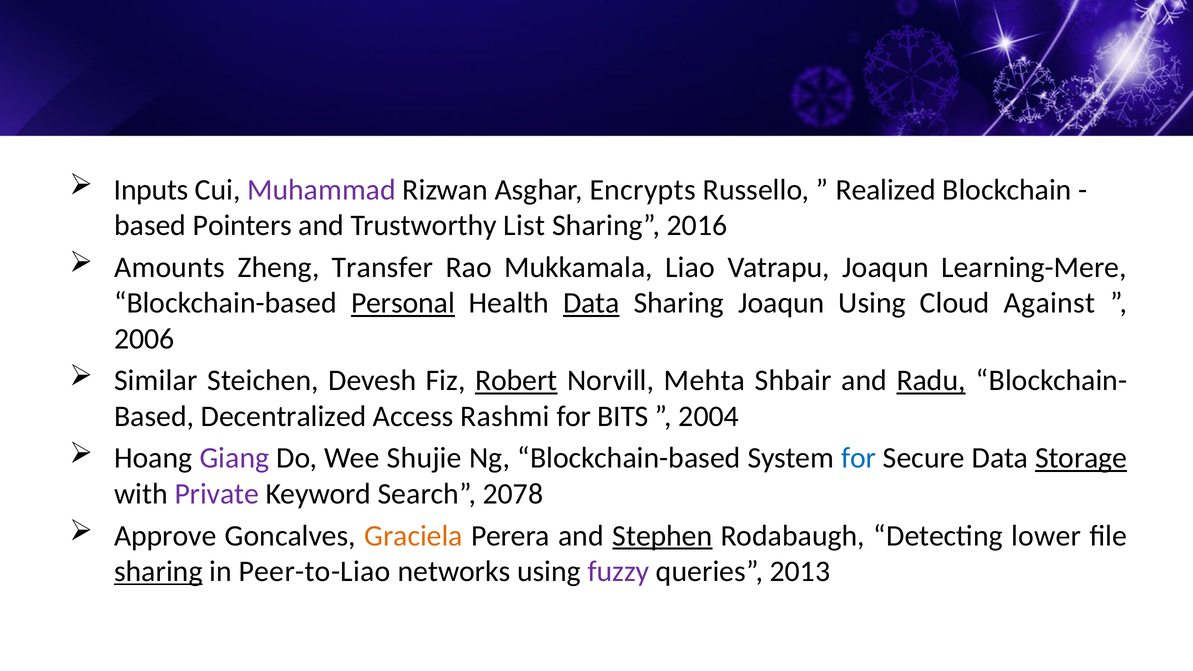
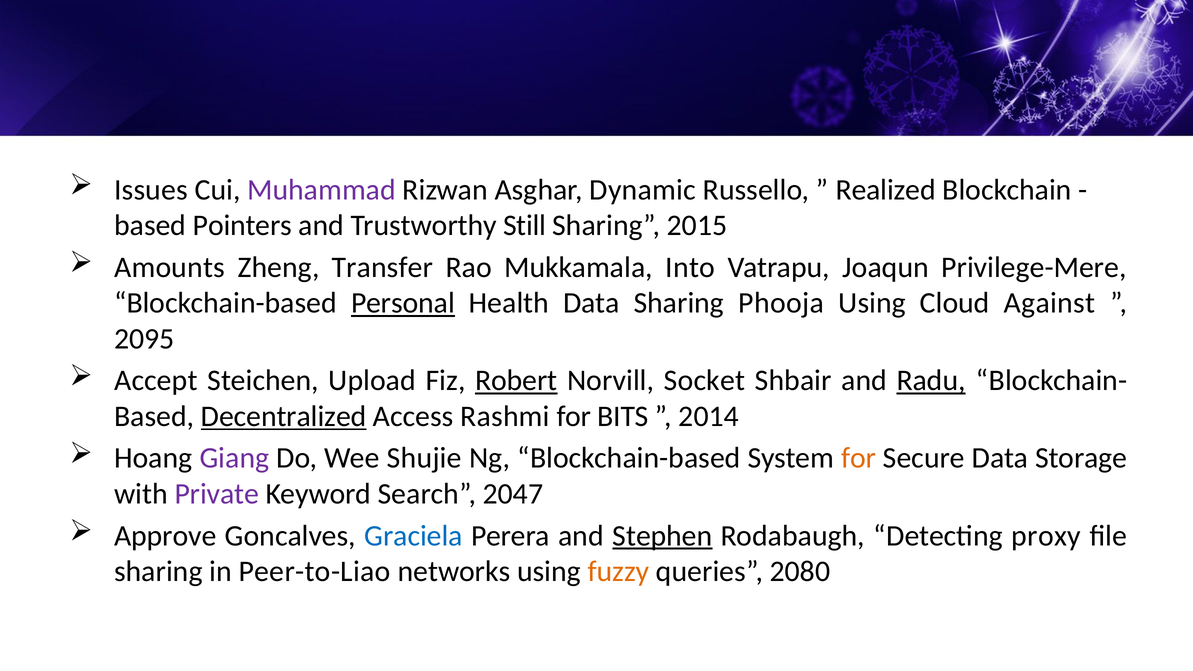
Inputs: Inputs -> Issues
Encrypts: Encrypts -> Dynamic
List: List -> Still
2016: 2016 -> 2015
Liao: Liao -> Into
Learning-Mere: Learning-Mere -> Privilege-Mere
Data at (591, 303) underline: present -> none
Sharing Joaqun: Joaqun -> Phooja
2006: 2006 -> 2095
Similar: Similar -> Accept
Devesh: Devesh -> Upload
Mehta: Mehta -> Socket
Decentralized underline: none -> present
2004: 2004 -> 2014
for at (859, 458) colour: blue -> orange
Storage underline: present -> none
2078: 2078 -> 2047
Graciela colour: orange -> blue
lower: lower -> proxy
sharing at (158, 571) underline: present -> none
fuzzy colour: purple -> orange
2013: 2013 -> 2080
